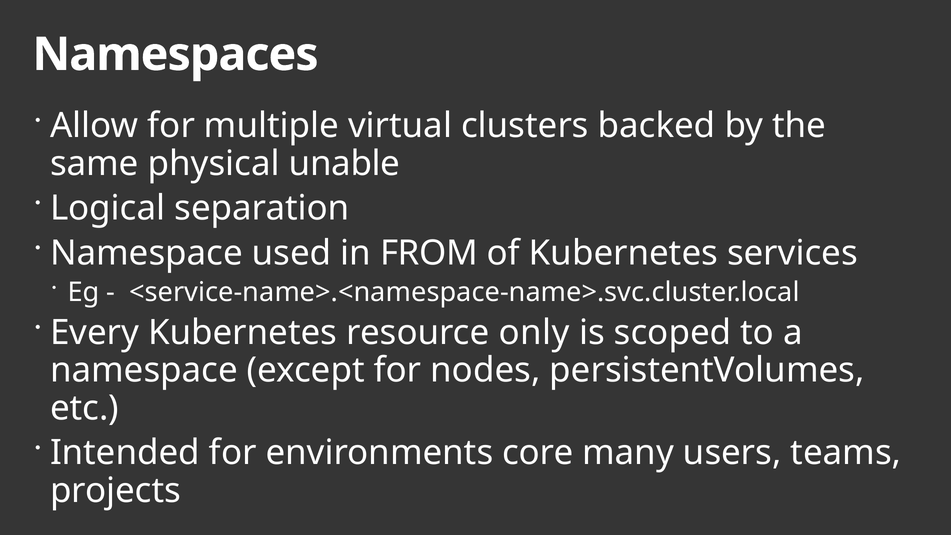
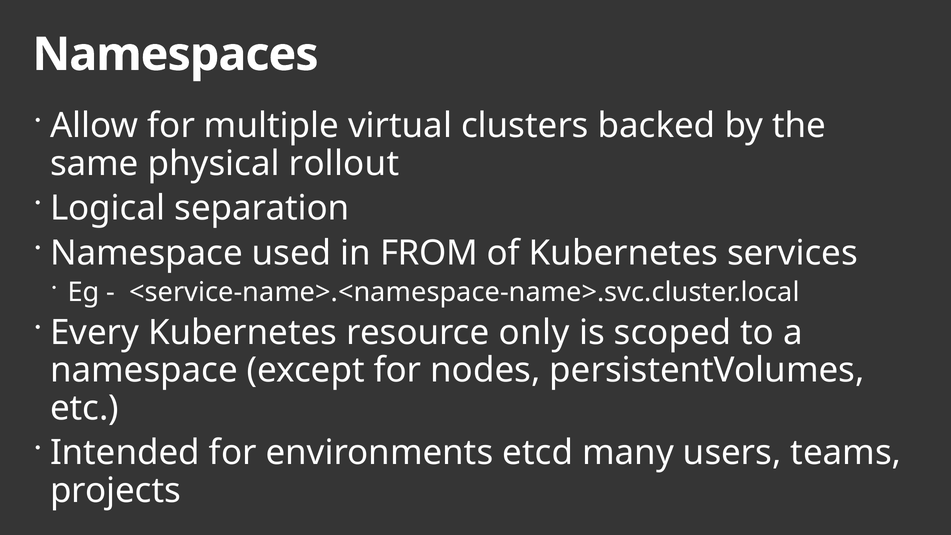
unable: unable -> rollout
core: core -> etcd
